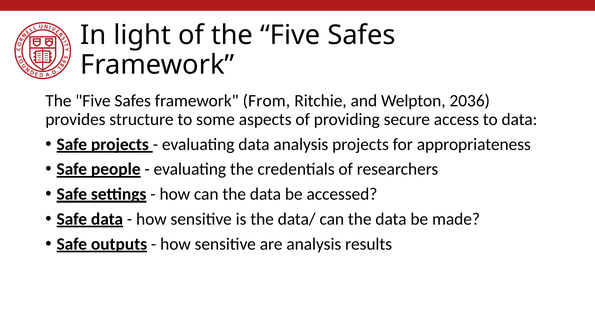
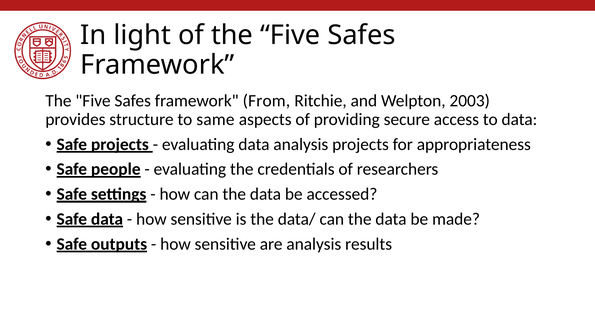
2036: 2036 -> 2003
some: some -> same
